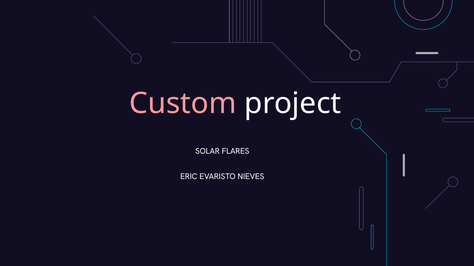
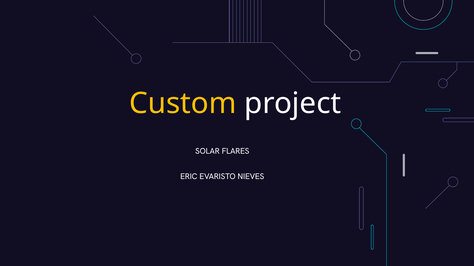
Custom colour: pink -> yellow
